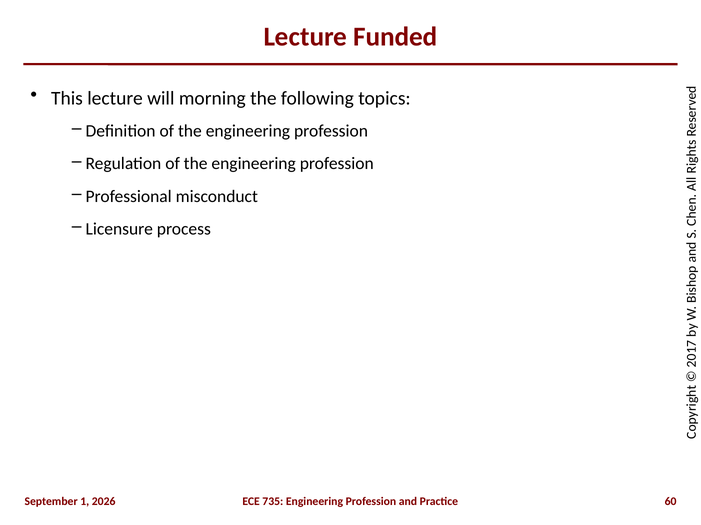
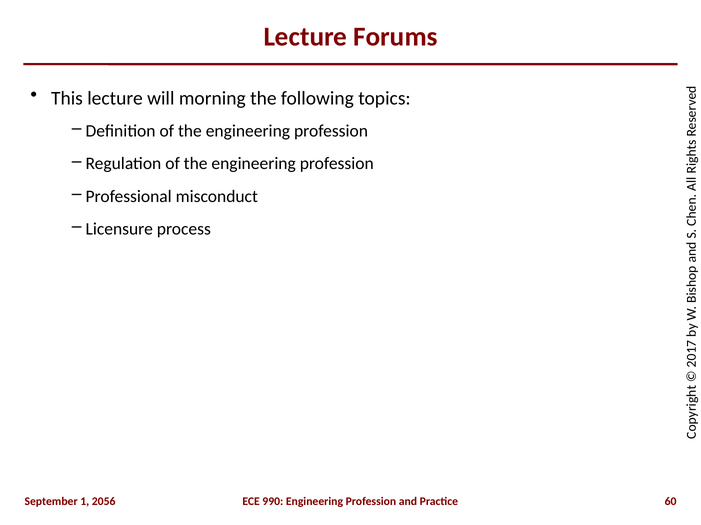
Funded: Funded -> Forums
2026: 2026 -> 2056
735: 735 -> 990
